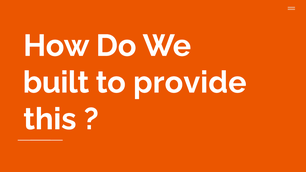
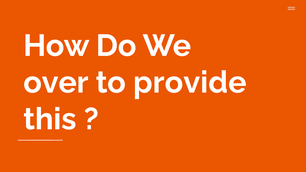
built: built -> over
